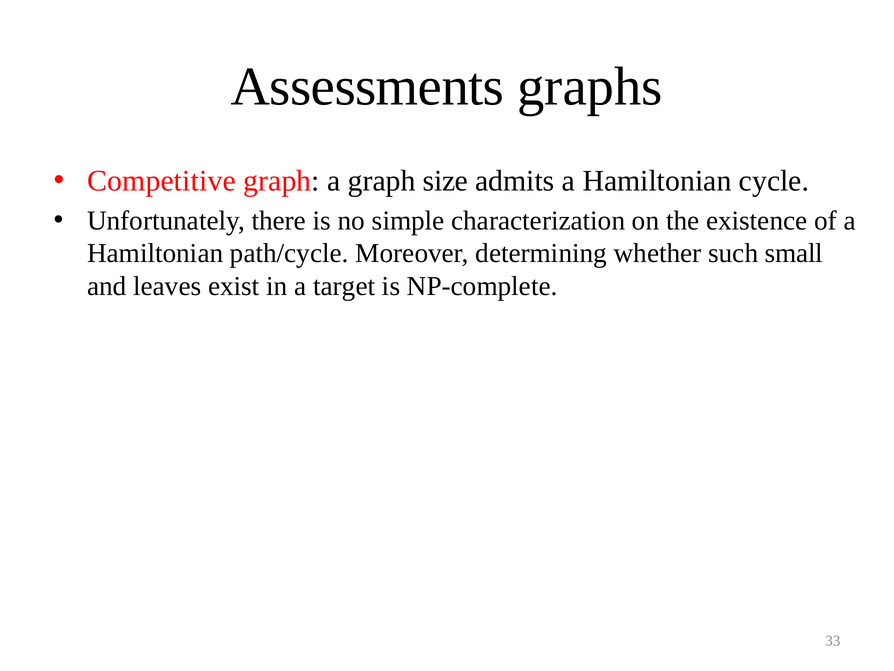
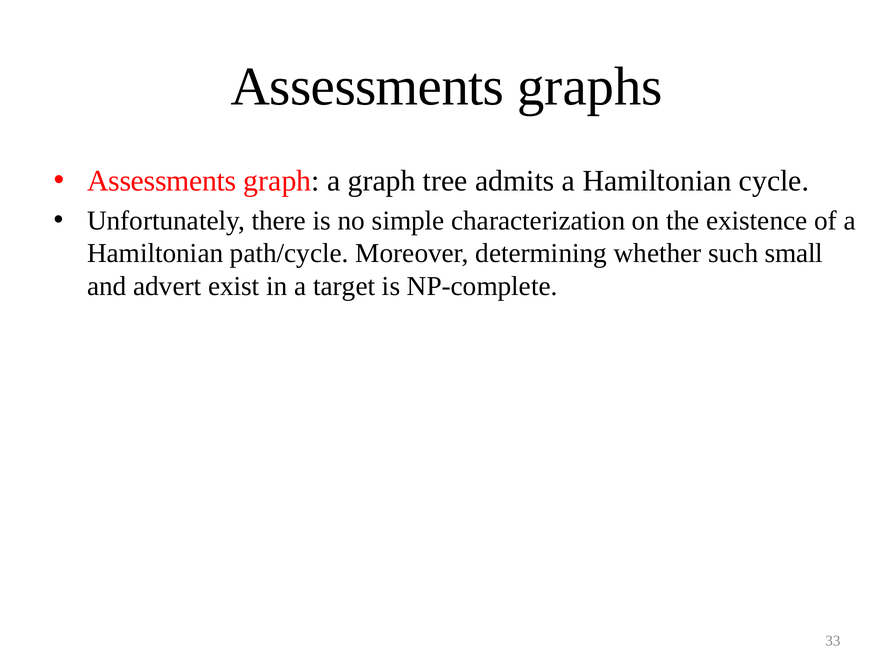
Competitive at (162, 181): Competitive -> Assessments
size: size -> tree
leaves: leaves -> advert
